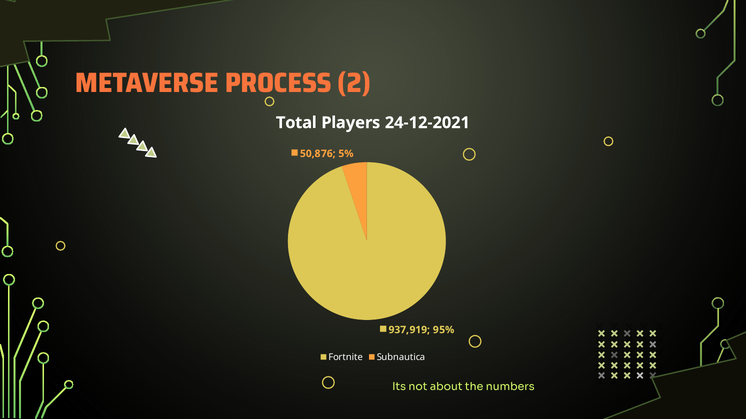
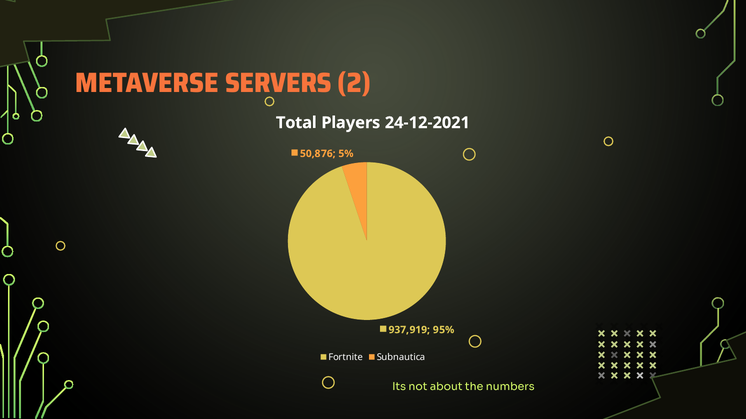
PROCESS: PROCESS -> SERVERS
